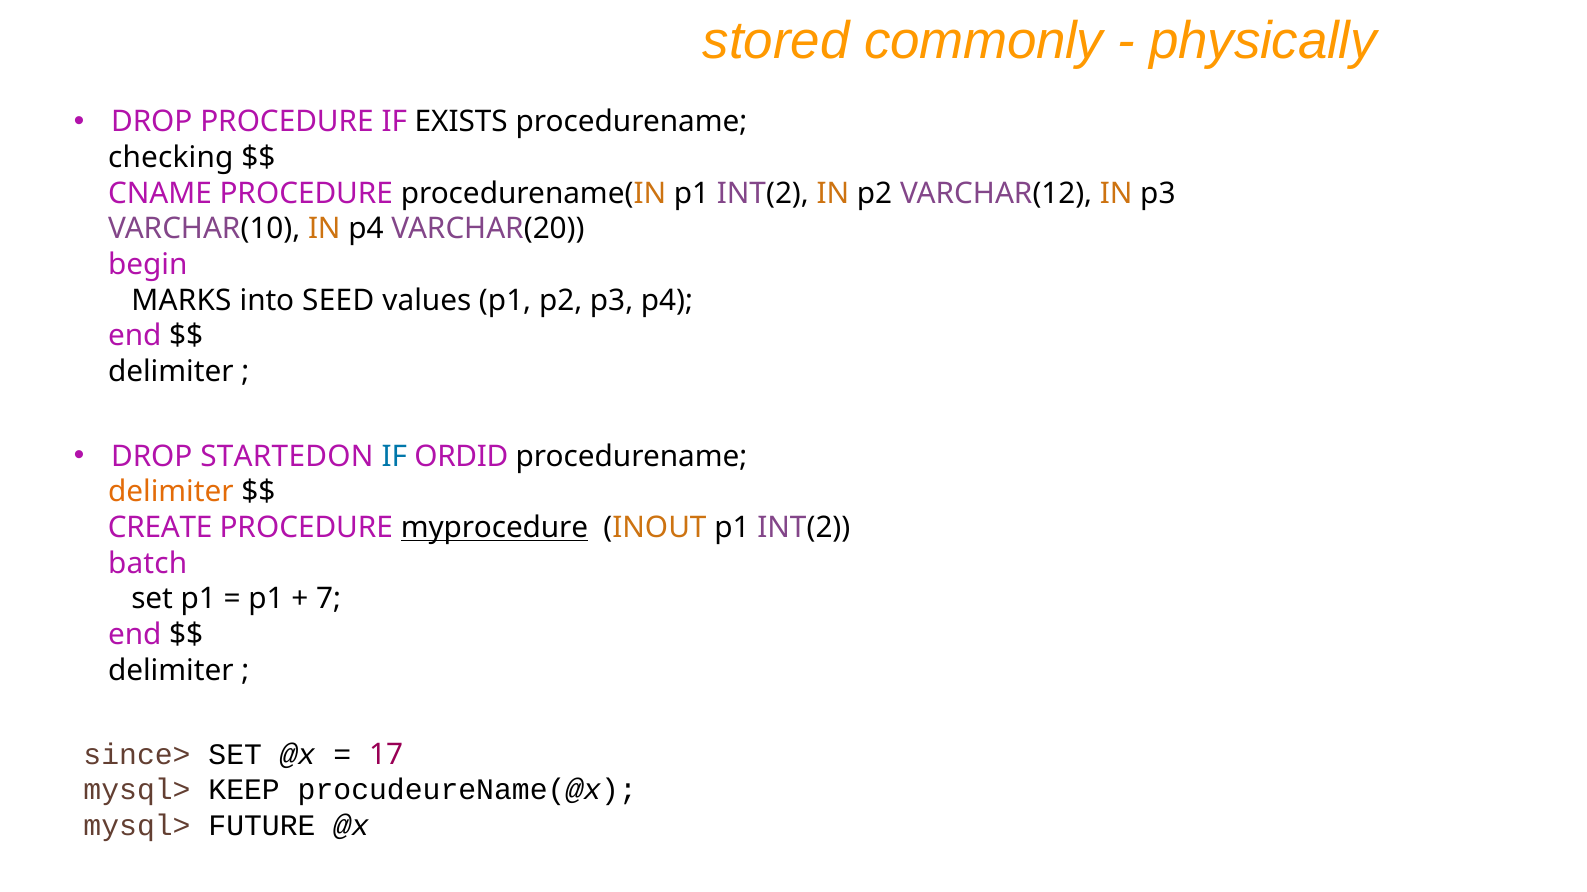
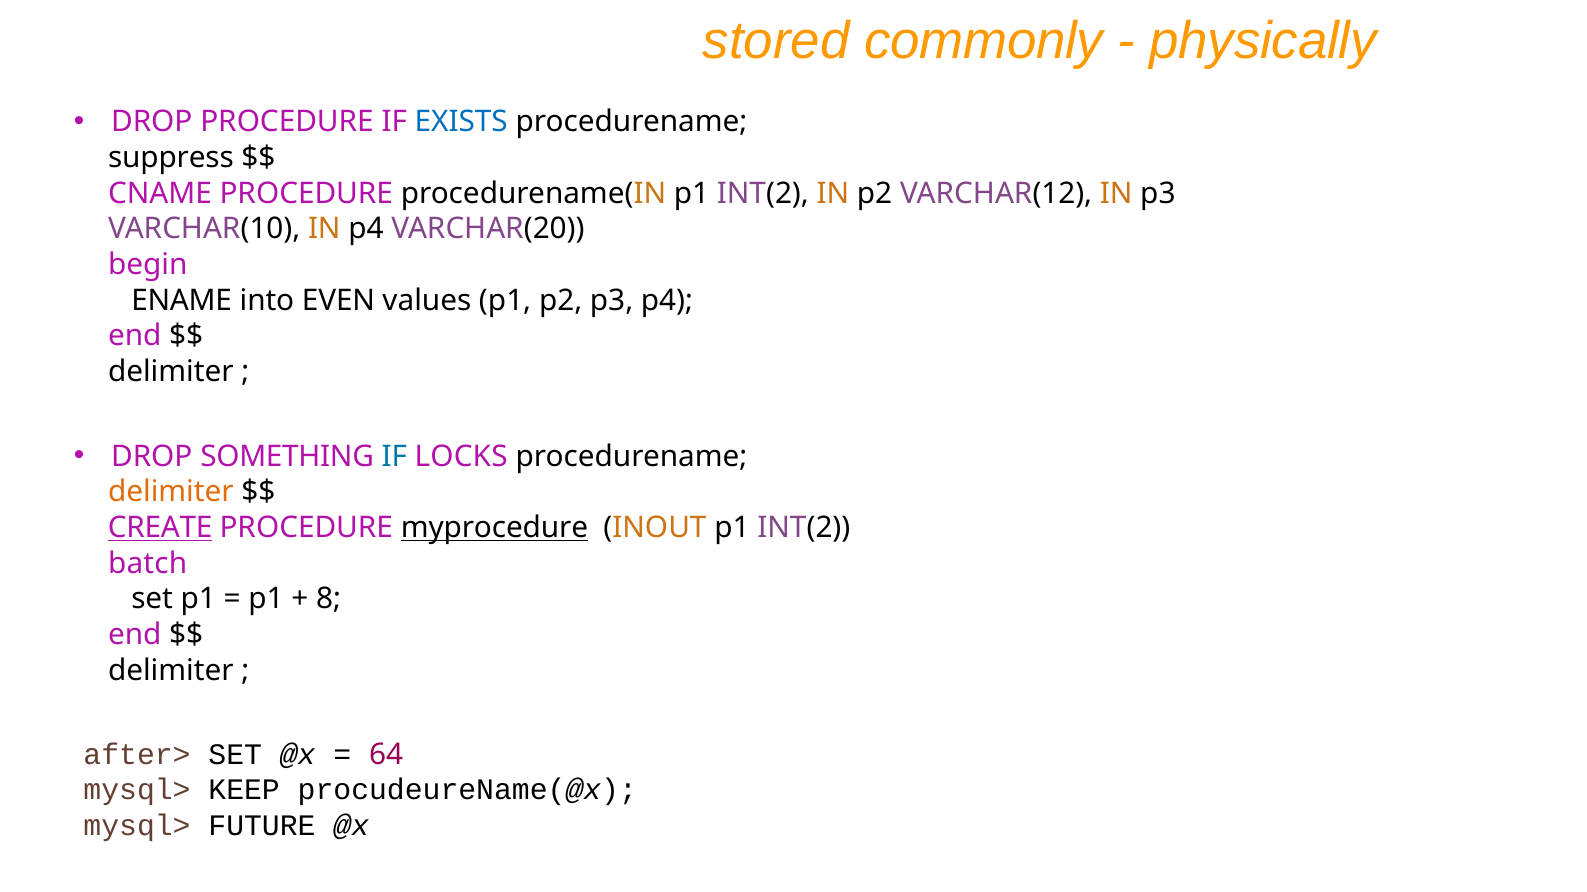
EXISTS colour: black -> blue
checking: checking -> suppress
MARKS: MARKS -> ENAME
SEED: SEED -> EVEN
STARTEDON: STARTEDON -> SOMETHING
ORDID: ORDID -> LOCKS
CREATE underline: none -> present
7: 7 -> 8
since>: since> -> after>
17: 17 -> 64
